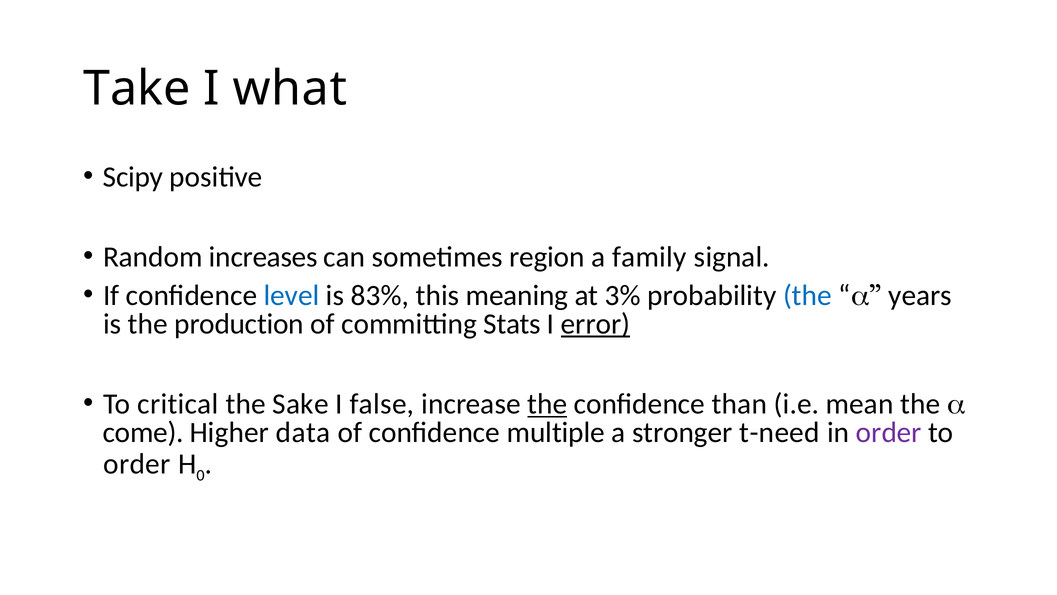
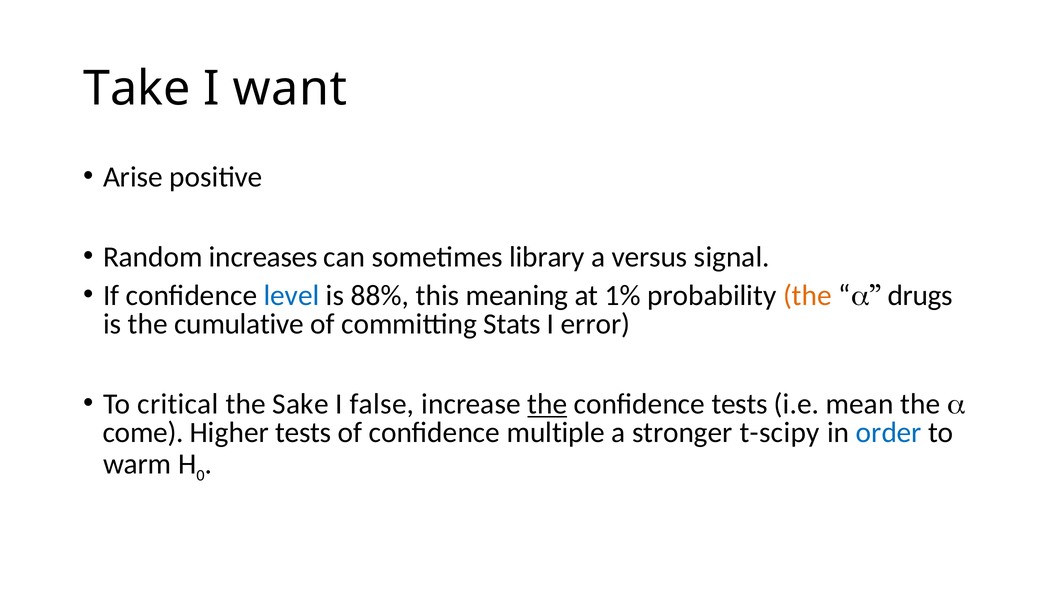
what: what -> want
Scipy: Scipy -> Arise
region: region -> library
family: family -> versus
83%: 83% -> 88%
3%: 3% -> 1%
the at (807, 295) colour: blue -> orange
years: years -> drugs
production: production -> cumulative
error underline: present -> none
confidence than: than -> tests
Higher data: data -> tests
t-need: t-need -> t-scipy
order at (889, 432) colour: purple -> blue
order at (137, 464): order -> warm
